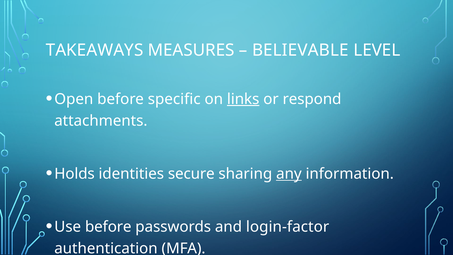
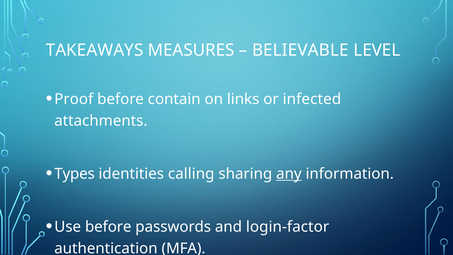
Open: Open -> Proof
specific: specific -> contain
links underline: present -> none
respond: respond -> infected
Holds: Holds -> Types
secure: secure -> calling
